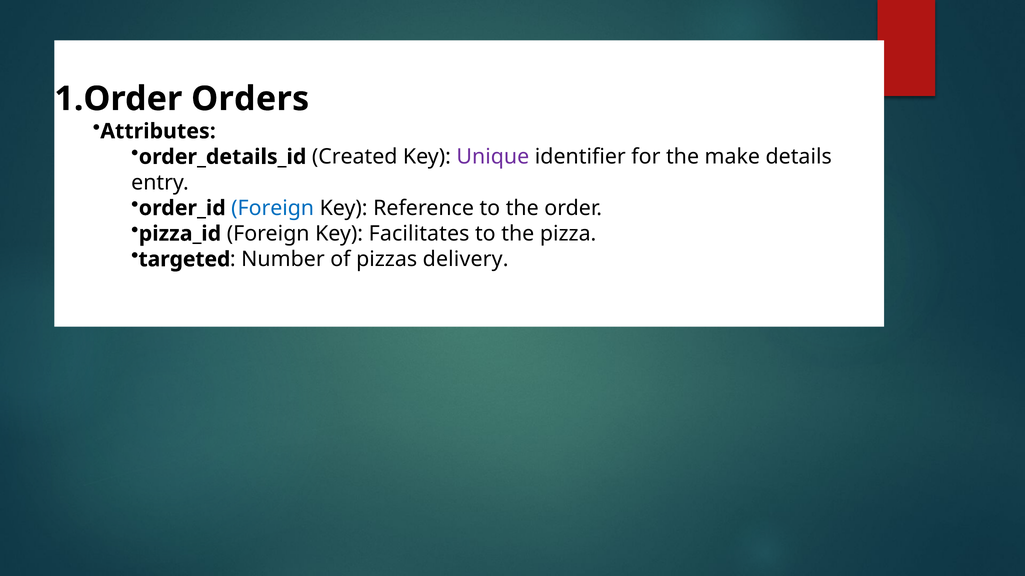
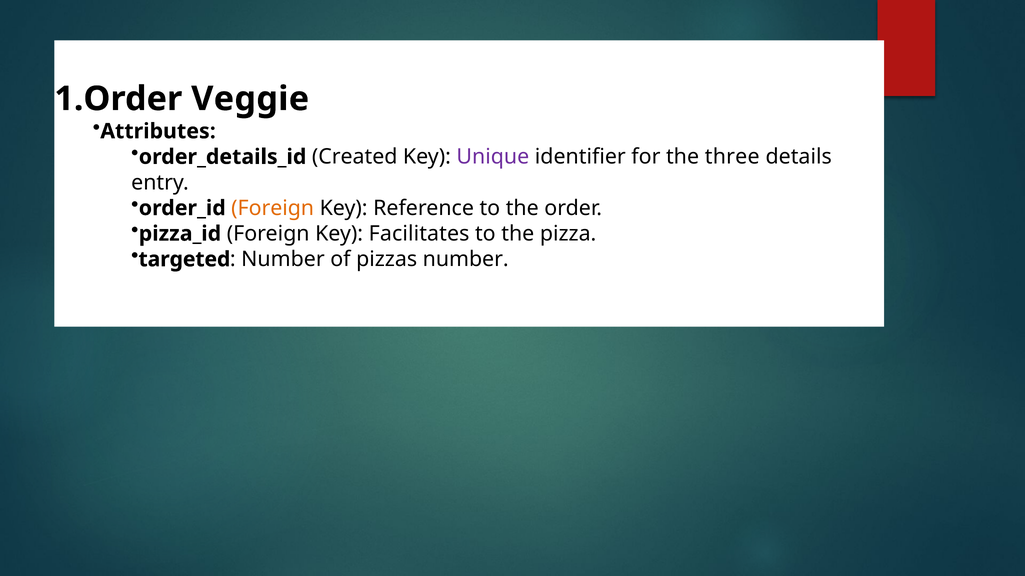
Orders: Orders -> Veggie
make: make -> three
Foreign at (273, 208) colour: blue -> orange
pizzas delivery: delivery -> number
